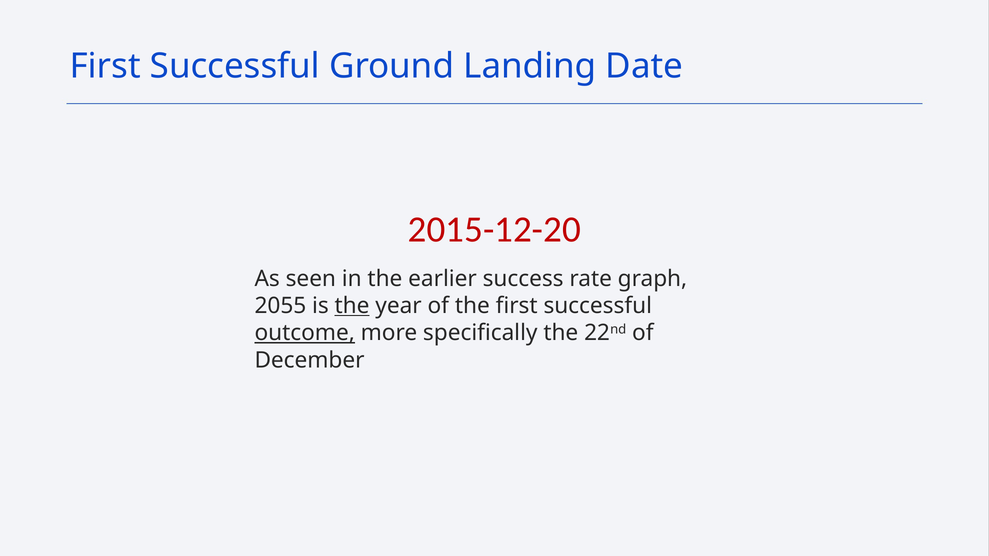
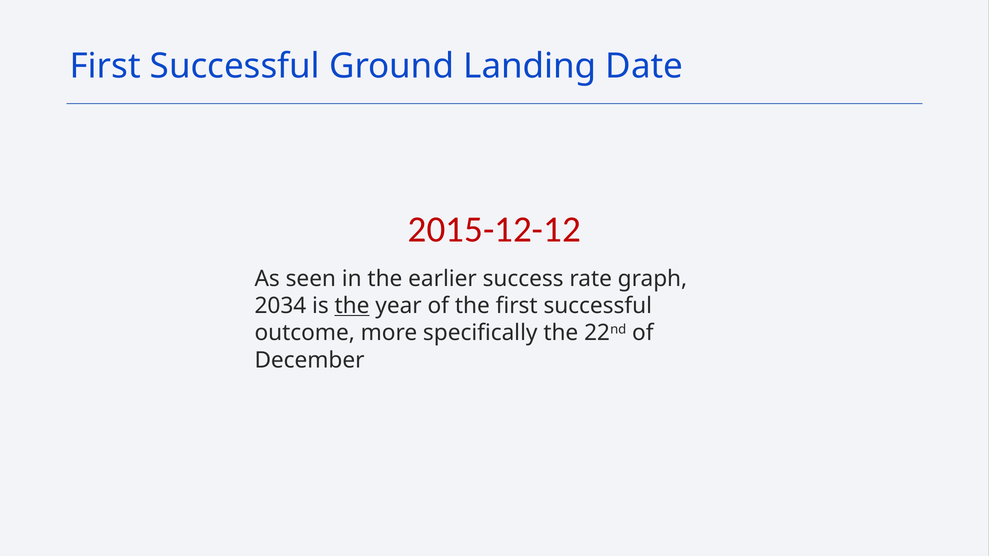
2015-12-20: 2015-12-20 -> 2015-12-12
2055: 2055 -> 2034
outcome underline: present -> none
